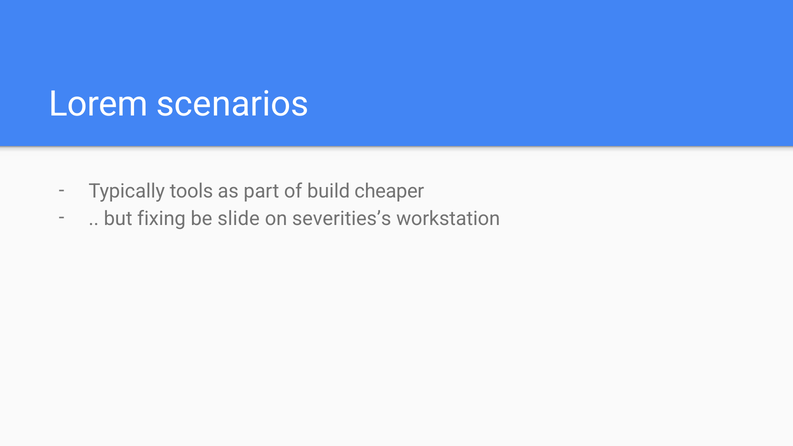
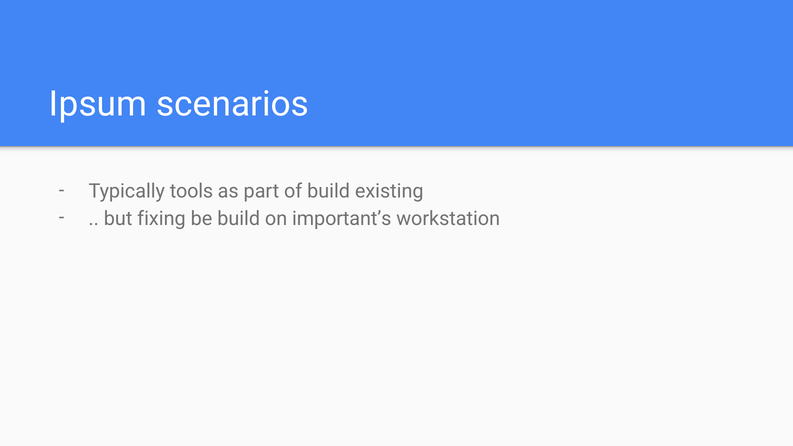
Lorem: Lorem -> Ipsum
cheaper: cheaper -> existing
be slide: slide -> build
severities’s: severities’s -> important’s
